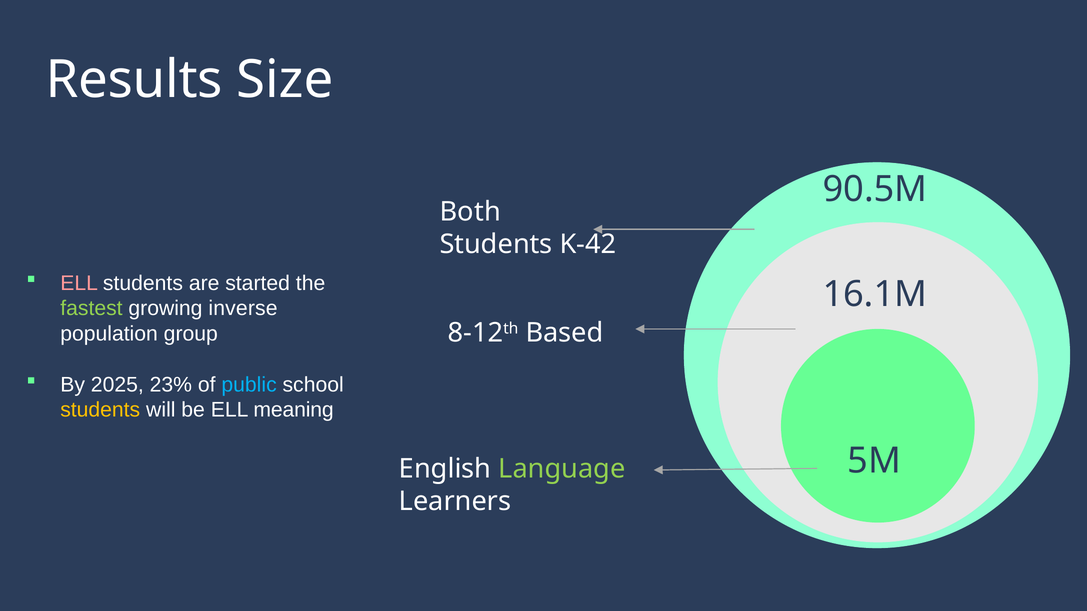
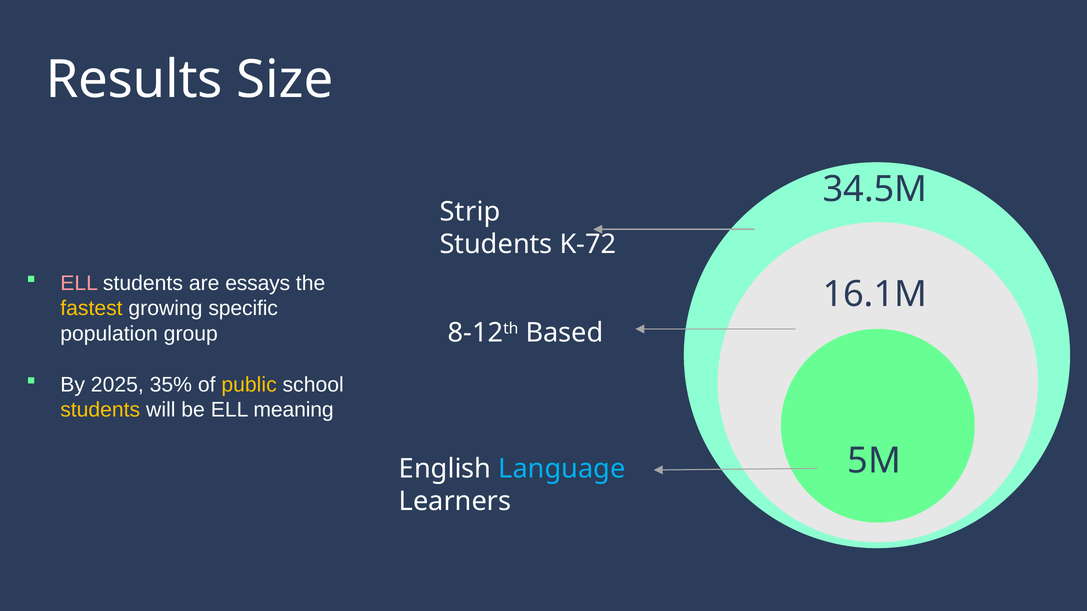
90.5M: 90.5M -> 34.5M
Both: Both -> Strip
K-42: K-42 -> K-72
started: started -> essays
fastest colour: light green -> yellow
inverse: inverse -> specific
23%: 23% -> 35%
public colour: light blue -> yellow
Language colour: light green -> light blue
